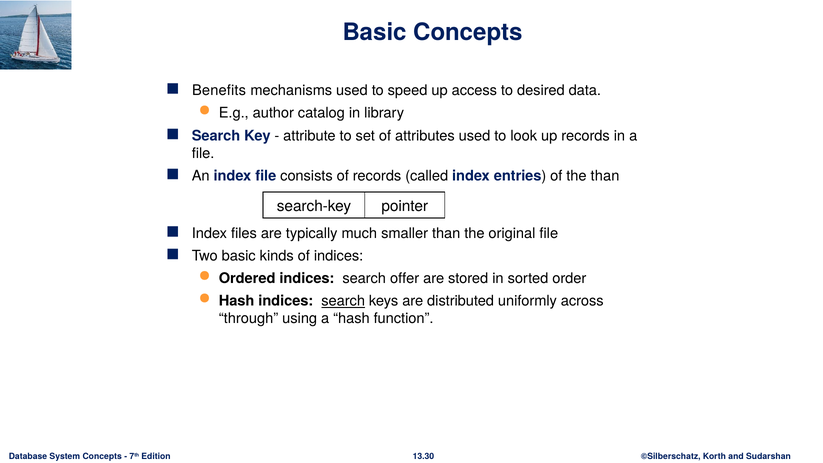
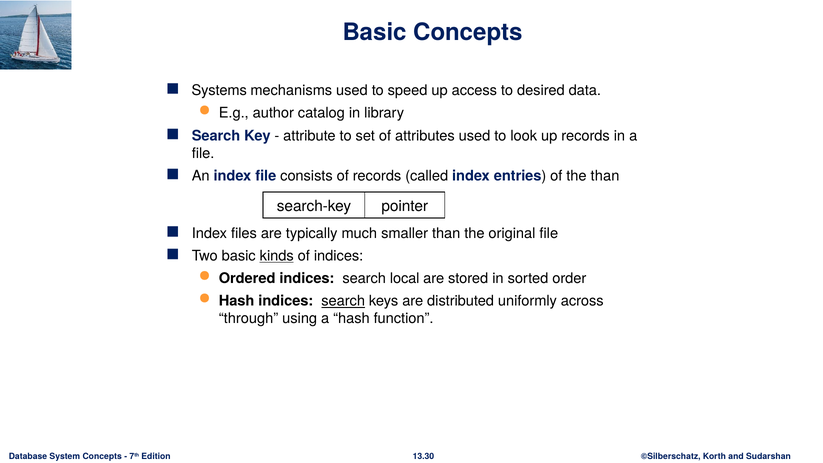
Benefits: Benefits -> Systems
kinds underline: none -> present
offer: offer -> local
